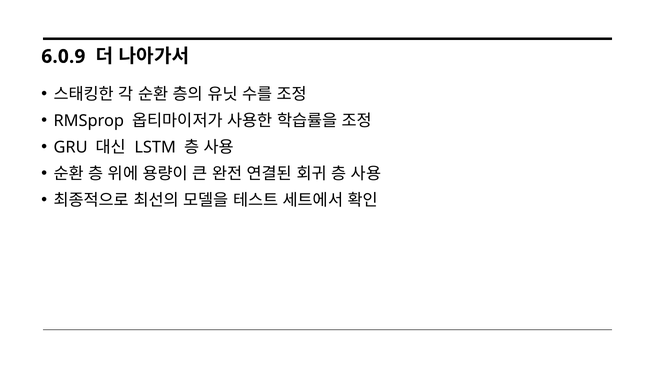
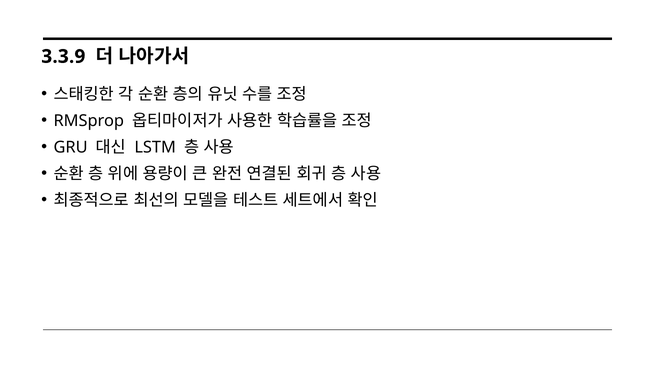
6.0.9: 6.0.9 -> 3.3.9
